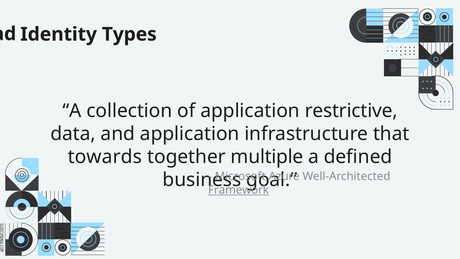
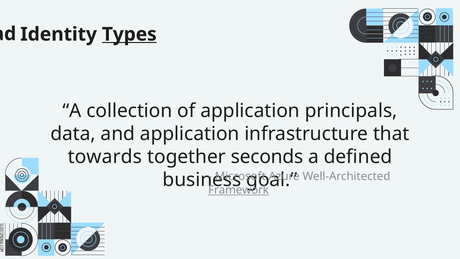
Types underline: none -> present
restrictive: restrictive -> principals
multiple: multiple -> seconds
